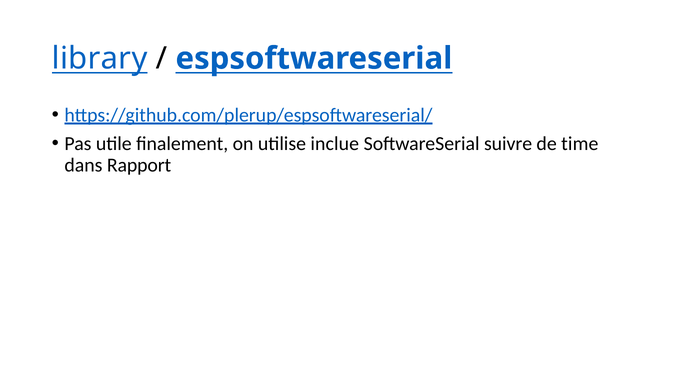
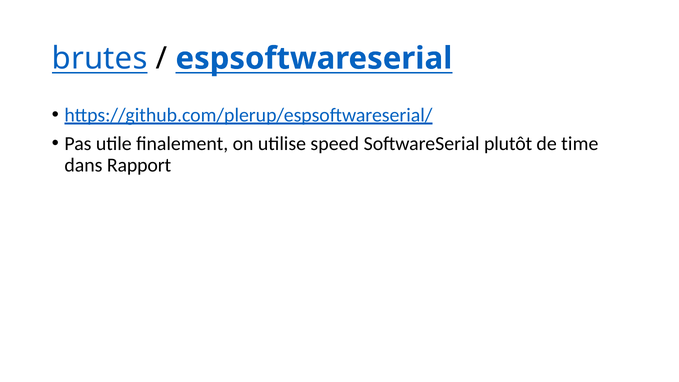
library: library -> brutes
inclue: inclue -> speed
suivre: suivre -> plutôt
